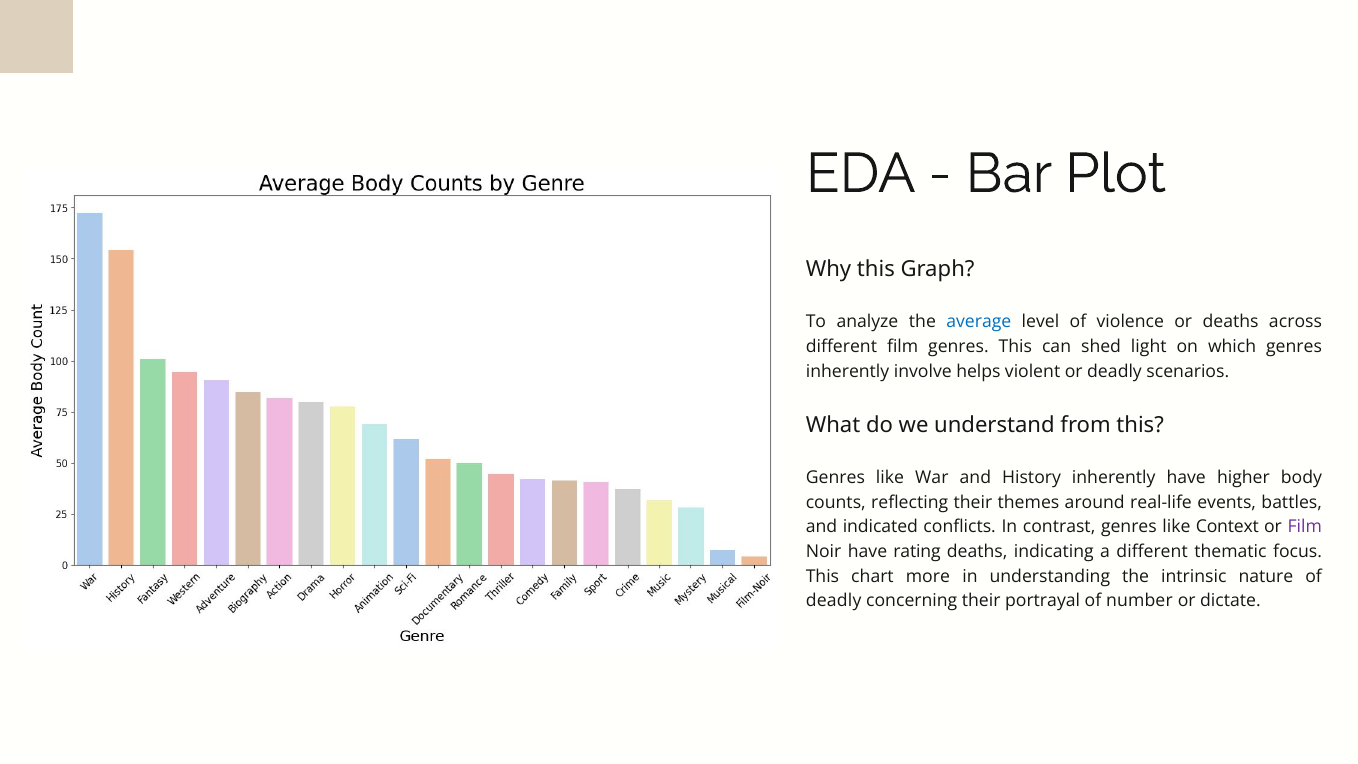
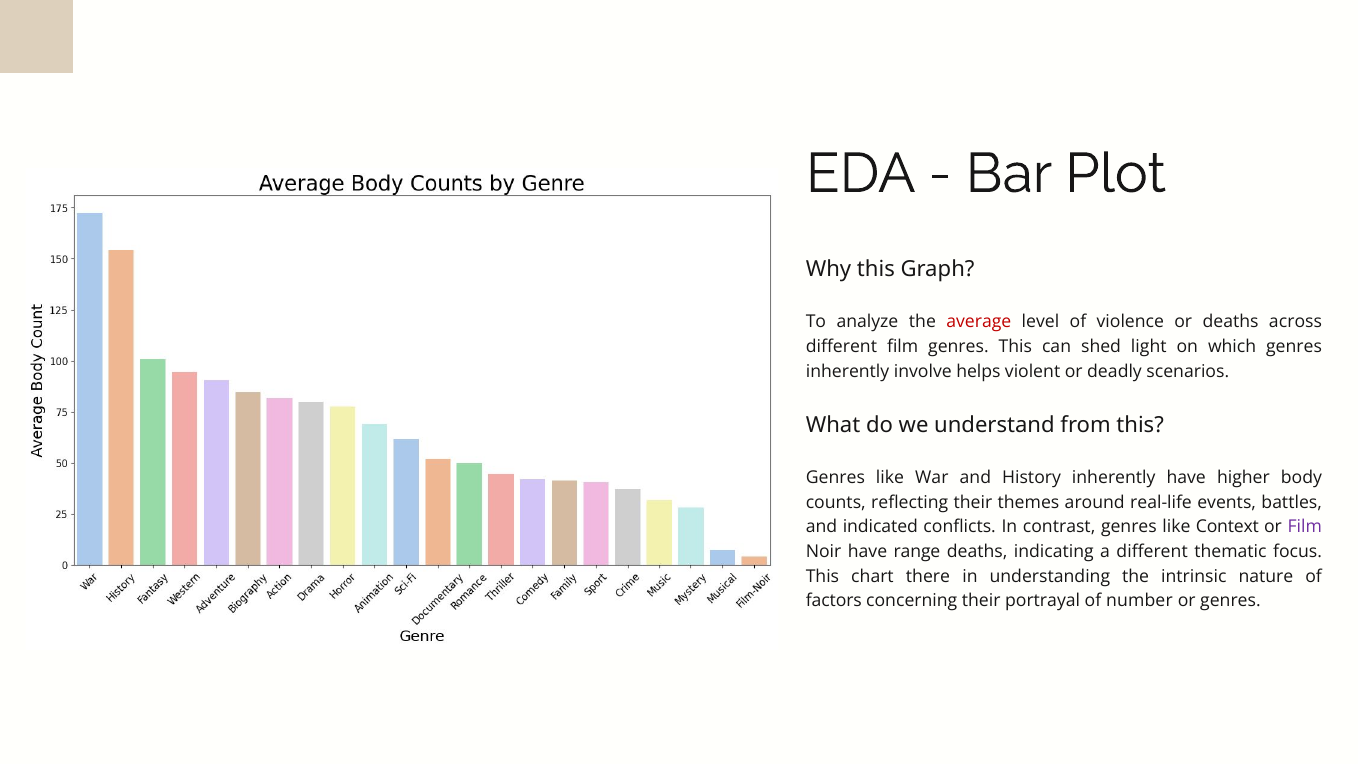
average colour: blue -> red
rating: rating -> range
more: more -> there
deadly at (834, 601): deadly -> factors
or dictate: dictate -> genres
